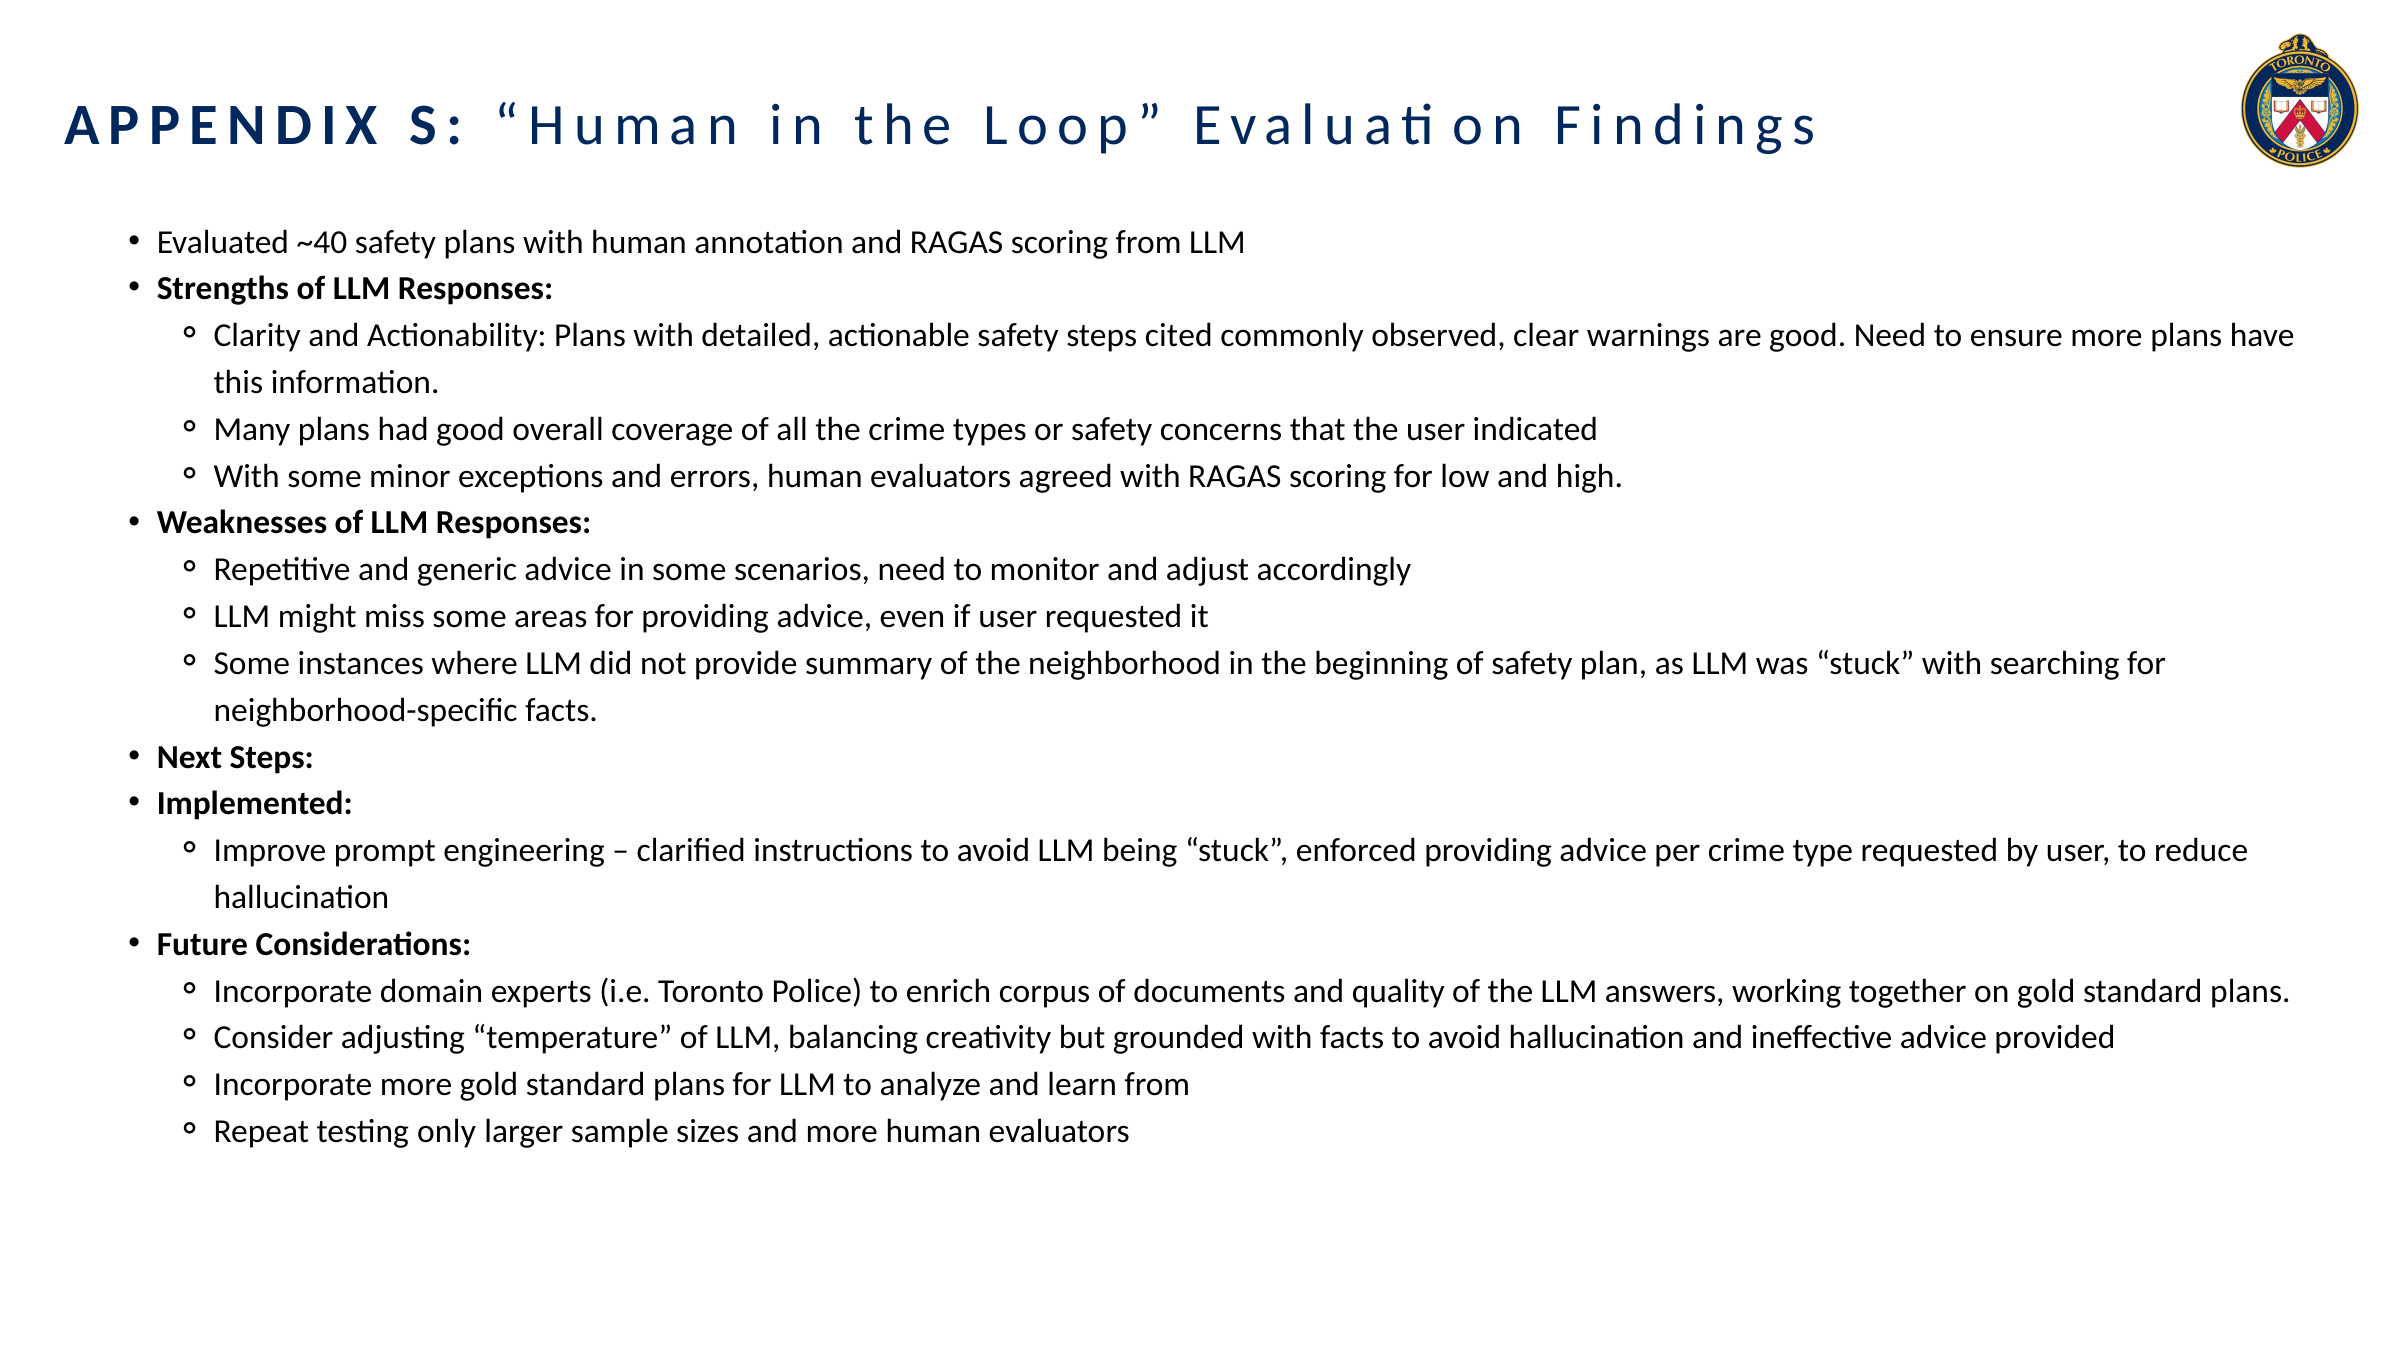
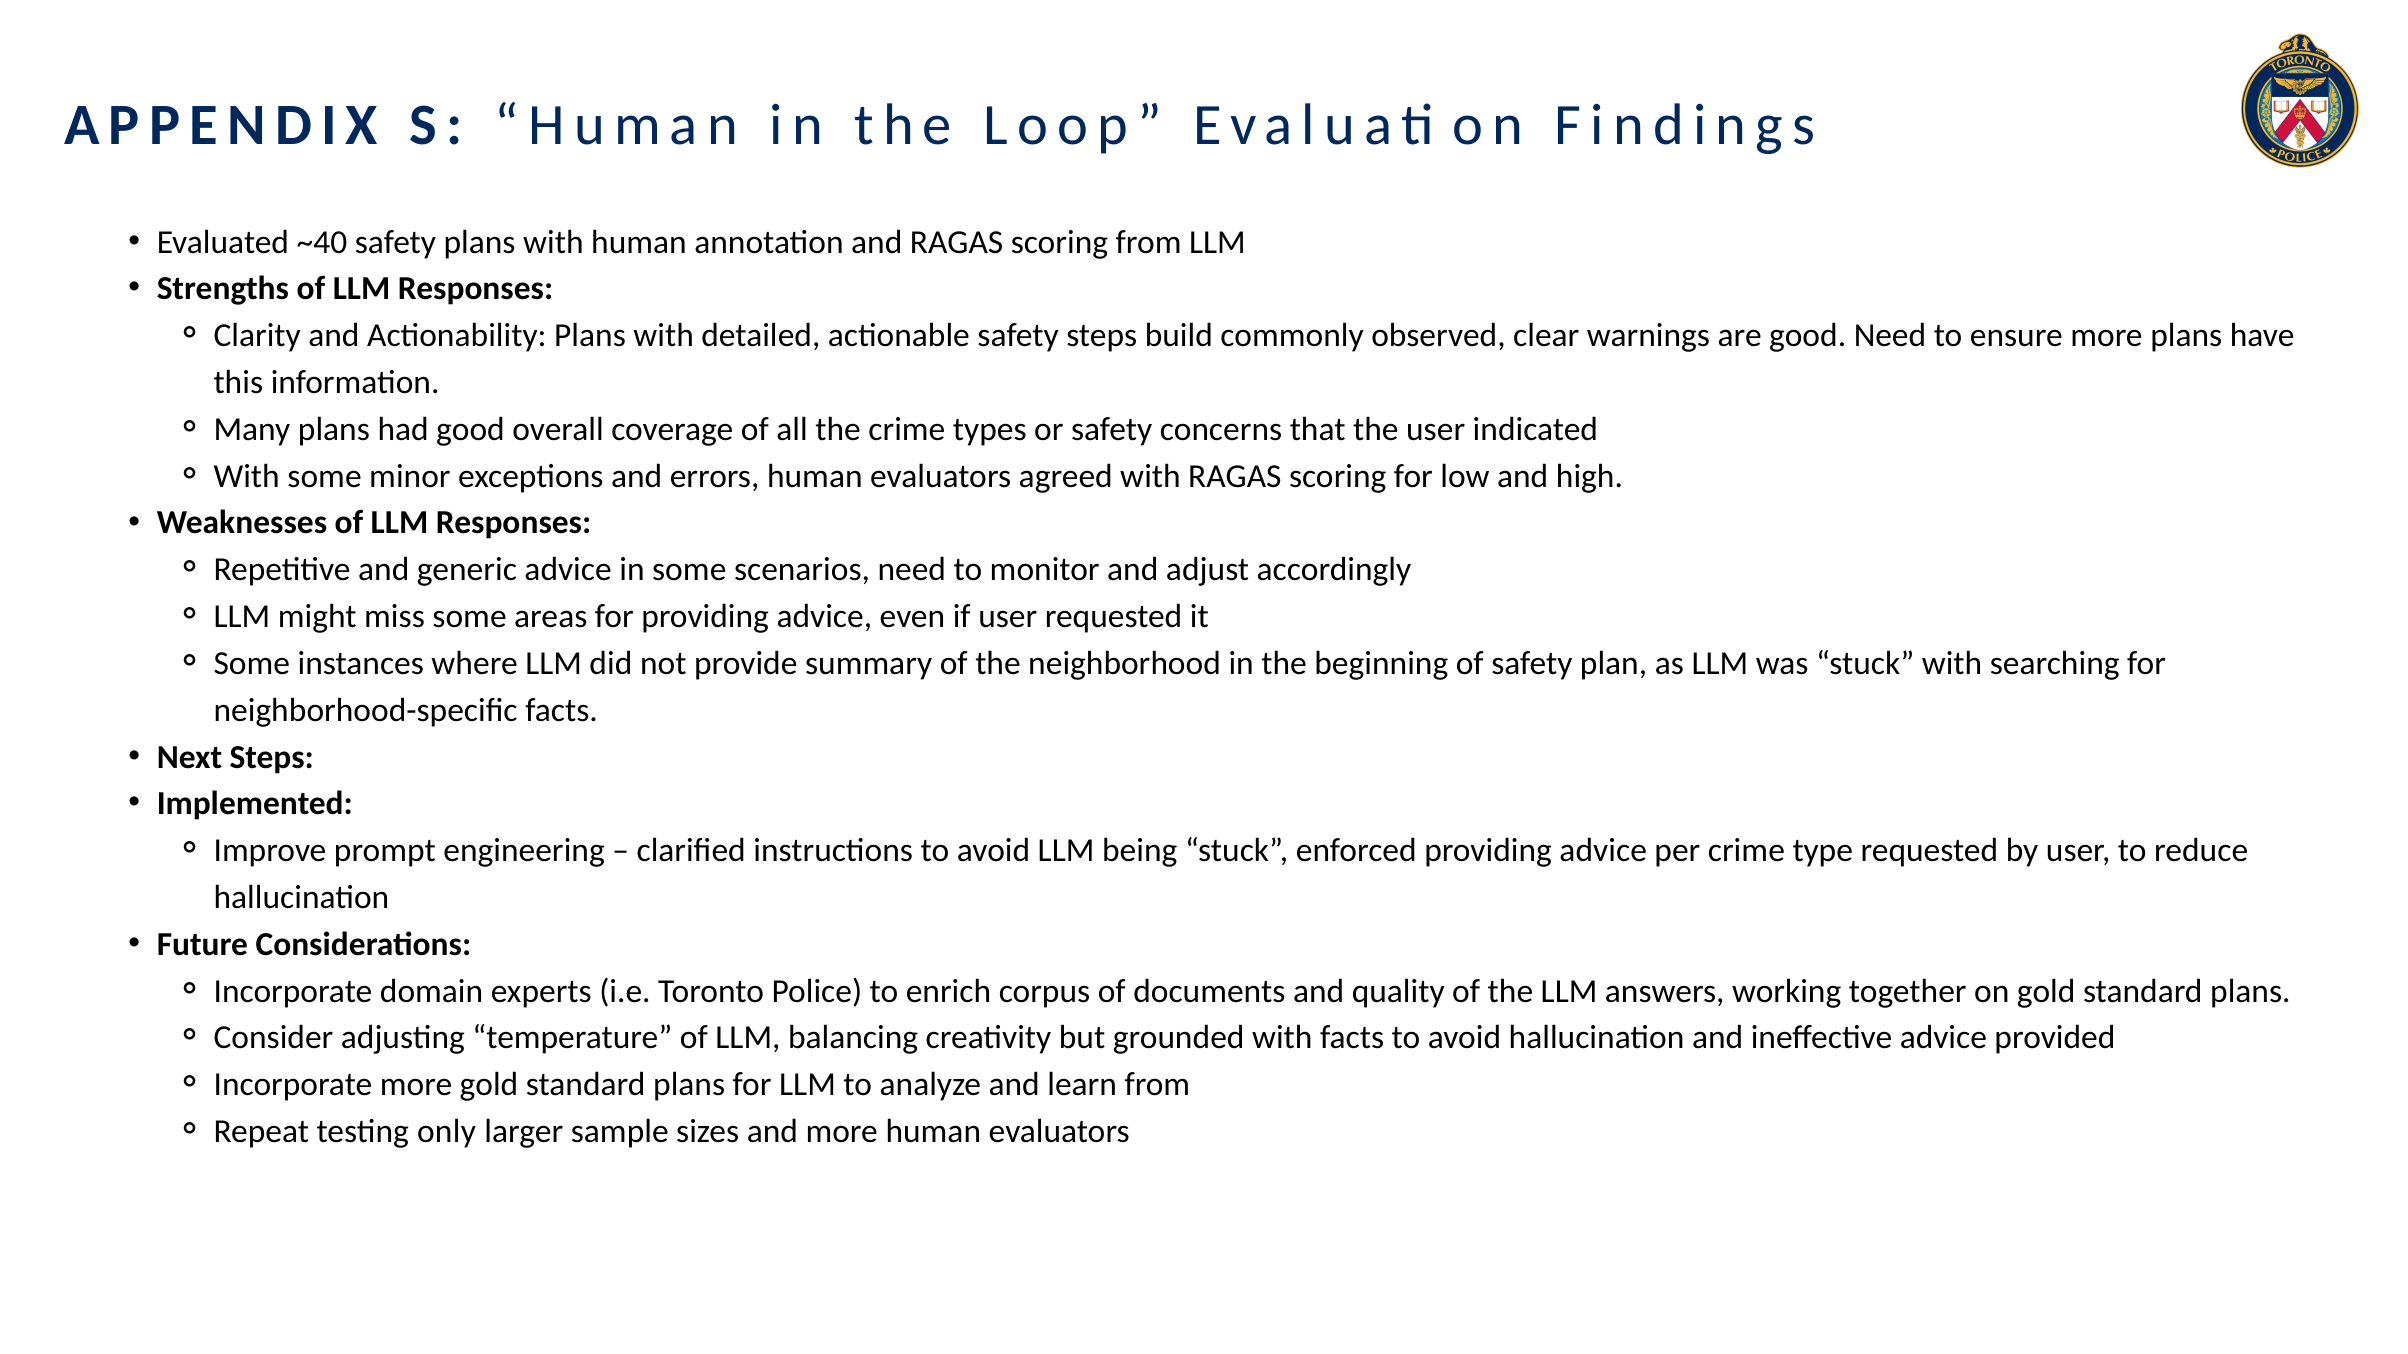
cited: cited -> build
